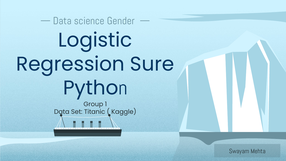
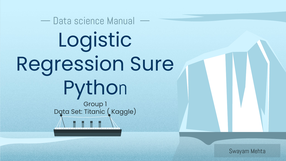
Gender: Gender -> Manual
